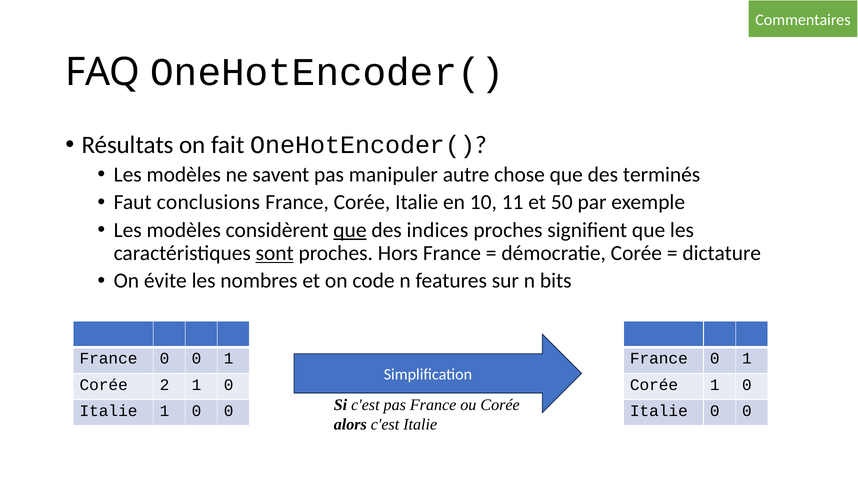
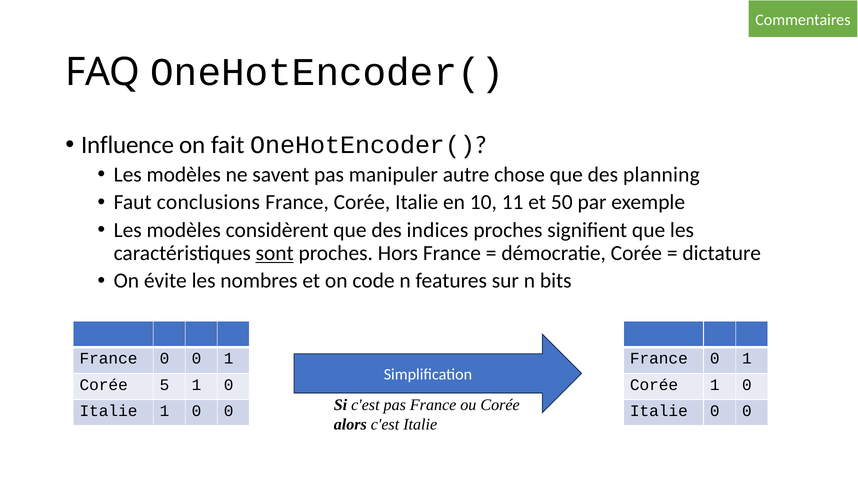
Résultats: Résultats -> Influence
terminés: terminés -> planning
que at (350, 230) underline: present -> none
2: 2 -> 5
